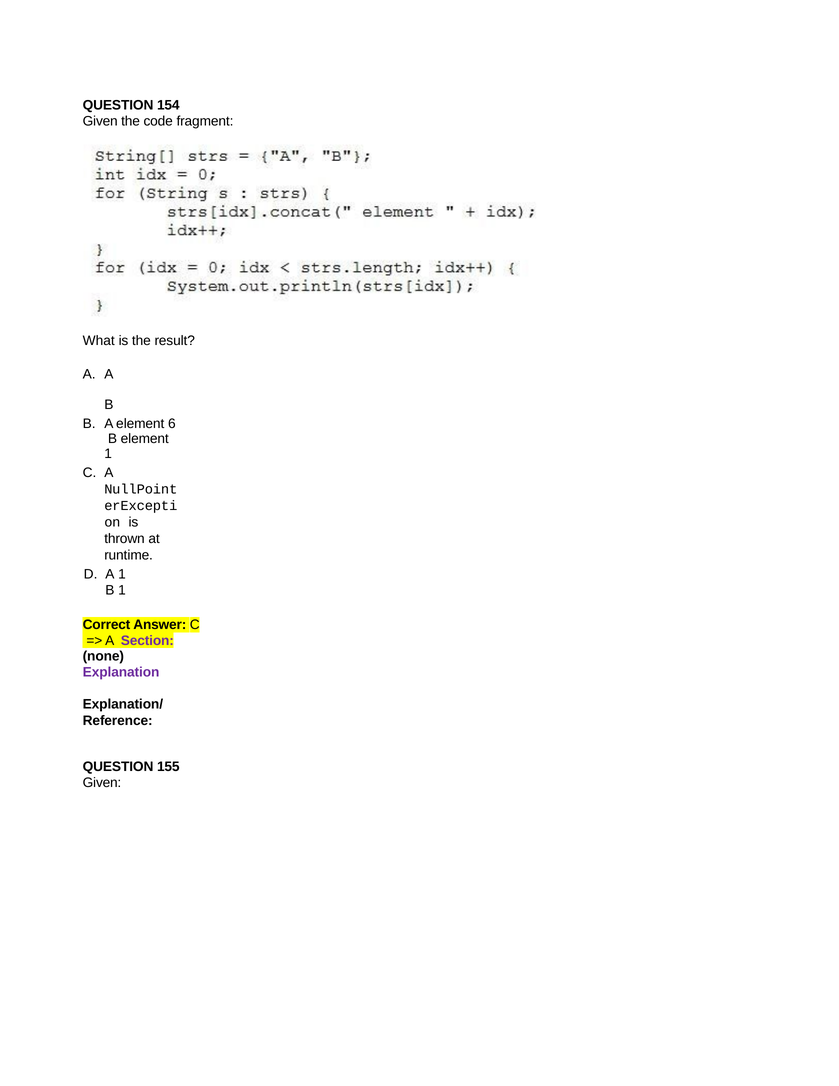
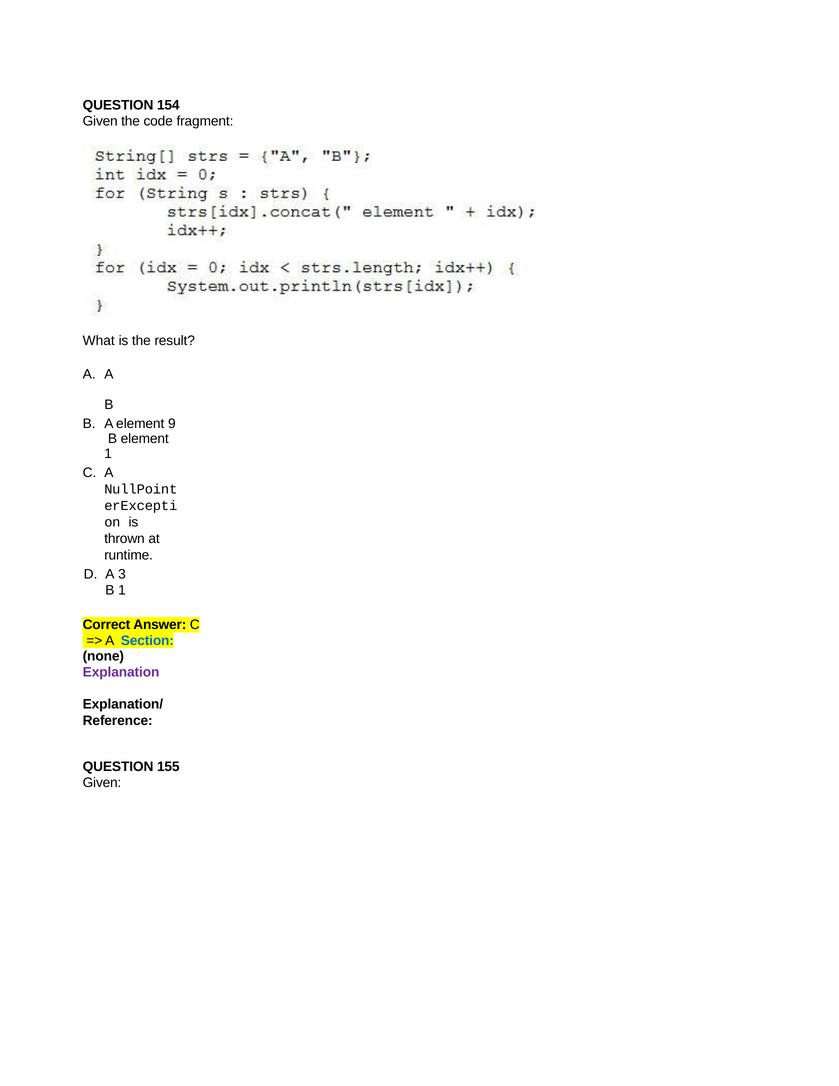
6: 6 -> 9
A 1: 1 -> 3
Section colour: purple -> blue
